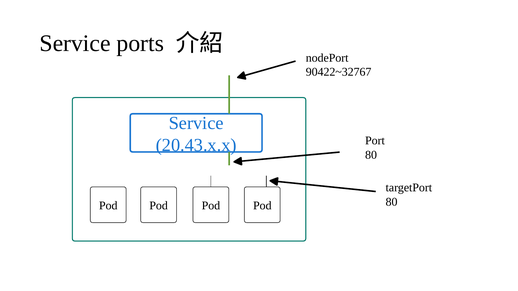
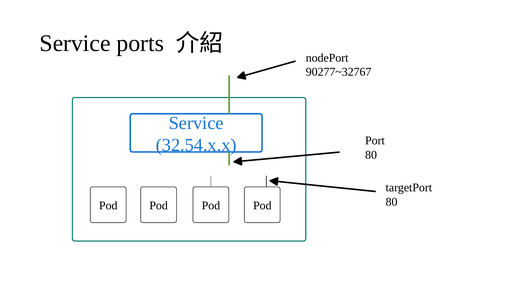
90422~32767: 90422~32767 -> 90277~32767
20.43.x.x: 20.43.x.x -> 32.54.x.x
